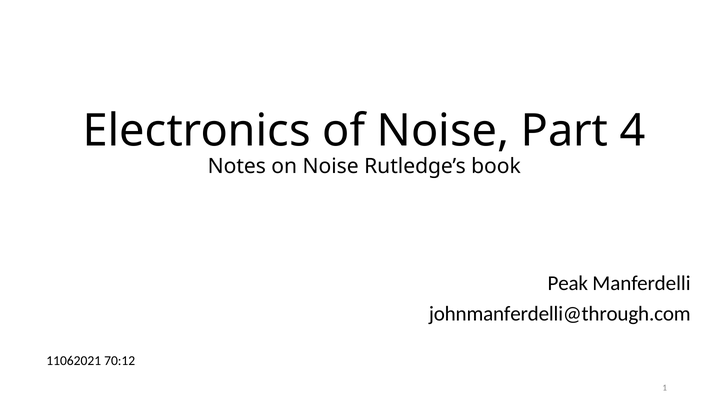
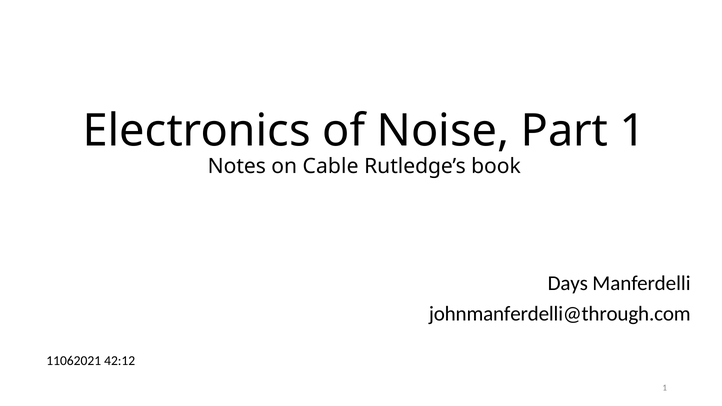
Part 4: 4 -> 1
on Noise: Noise -> Cable
Peak: Peak -> Days
70:12: 70:12 -> 42:12
